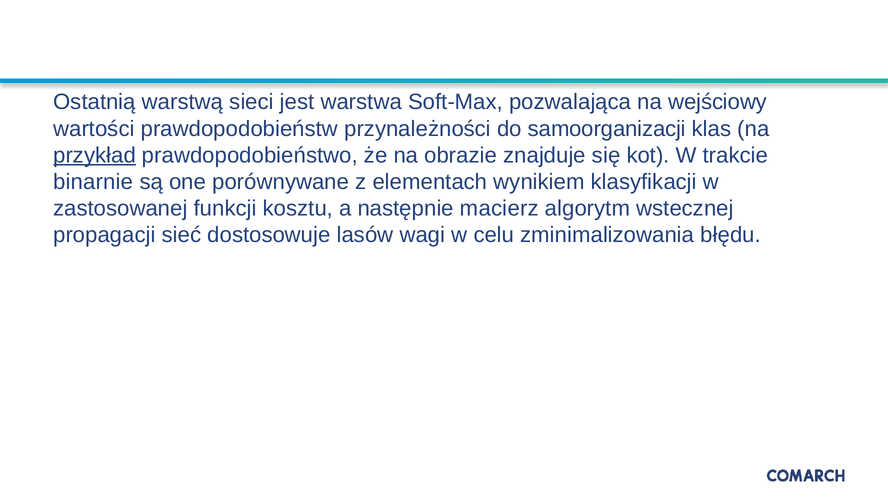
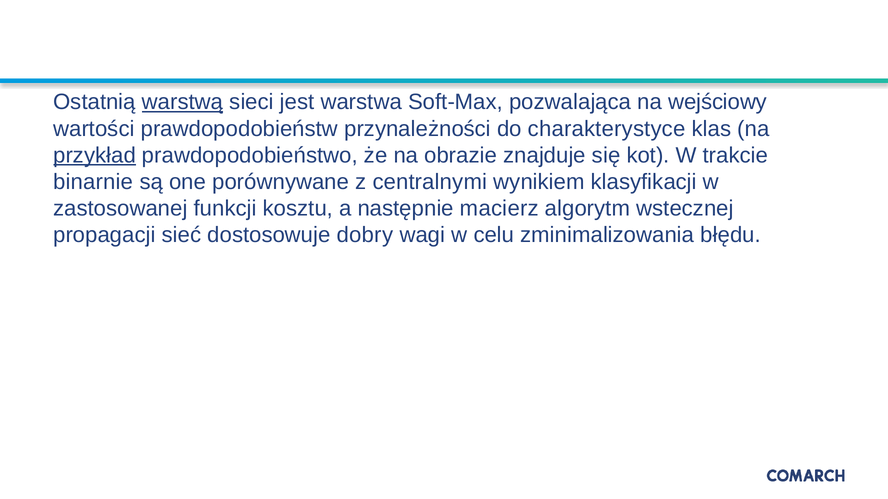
warstwą underline: none -> present
samoorganizacji: samoorganizacji -> charakterystyce
elementach: elementach -> centralnymi
lasów: lasów -> dobry
